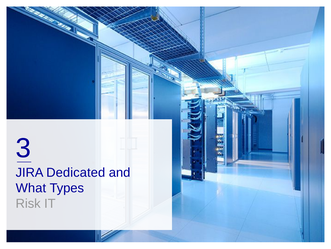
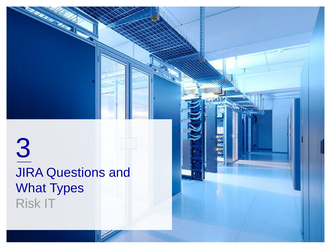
Dedicated: Dedicated -> Questions
